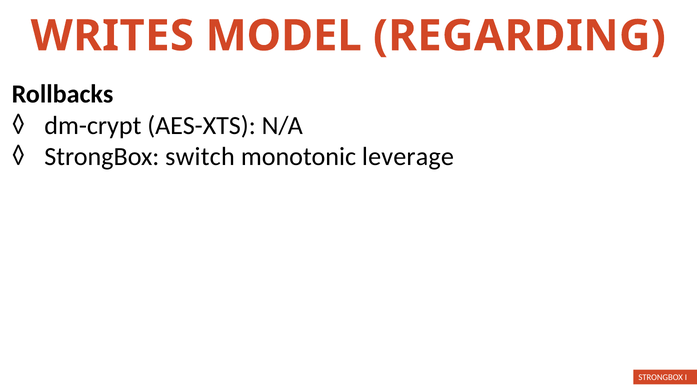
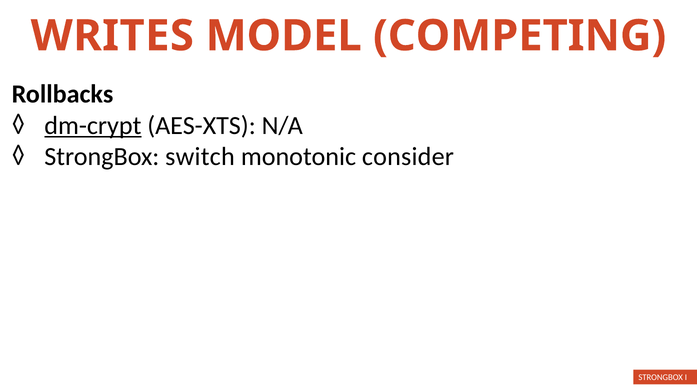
REGARDING: REGARDING -> COMPETING
dm-crypt underline: none -> present
leverage: leverage -> consider
